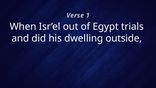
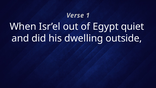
trials: trials -> quiet
